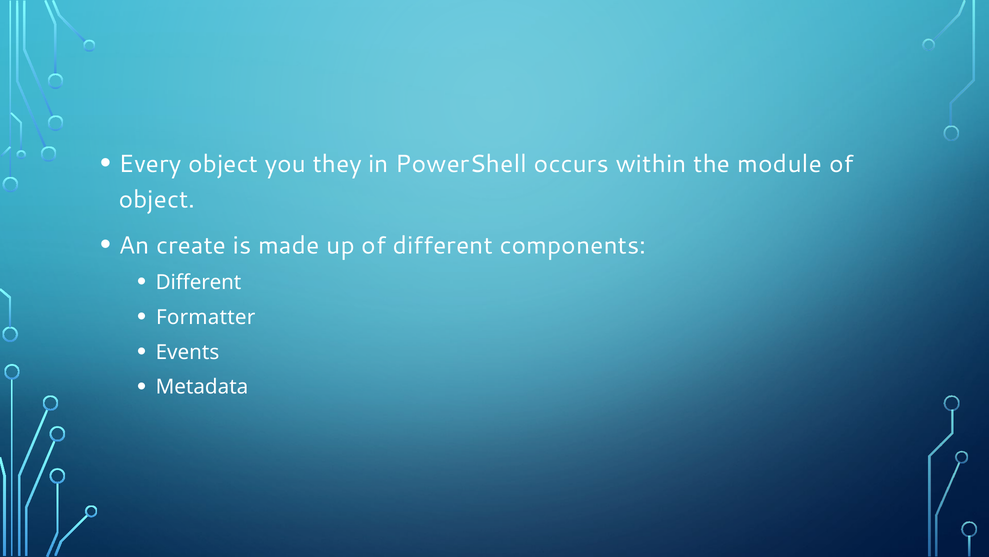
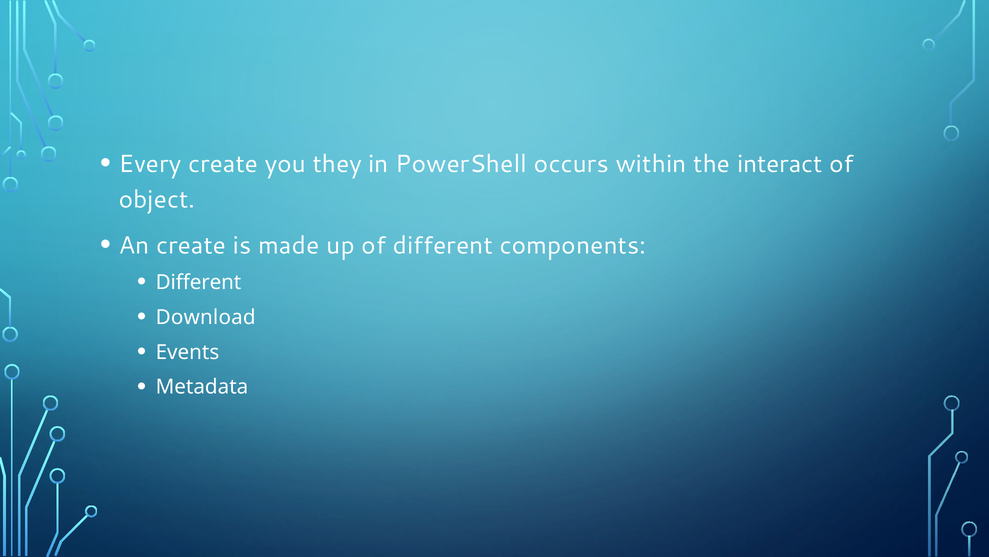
Every object: object -> create
module: module -> interact
Formatter: Formatter -> Download
